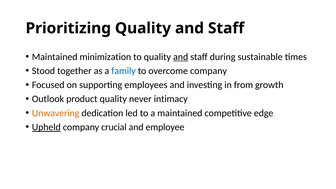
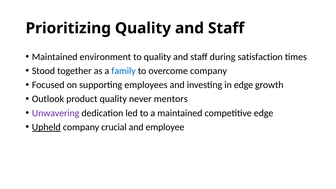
minimization: minimization -> environment
and at (181, 57) underline: present -> none
sustainable: sustainable -> satisfaction
in from: from -> edge
intimacy: intimacy -> mentors
Unwavering colour: orange -> purple
